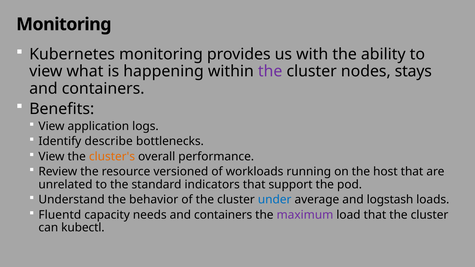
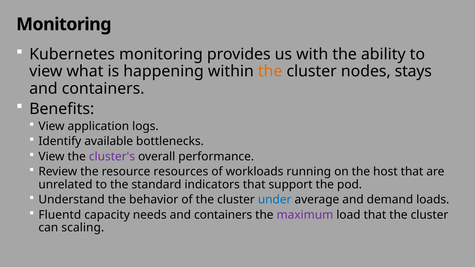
the at (270, 71) colour: purple -> orange
describe: describe -> available
cluster's colour: orange -> purple
versioned: versioned -> resources
logstash: logstash -> demand
kubectl: kubectl -> scaling
